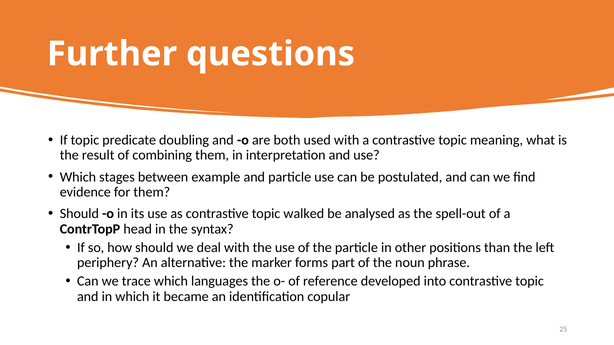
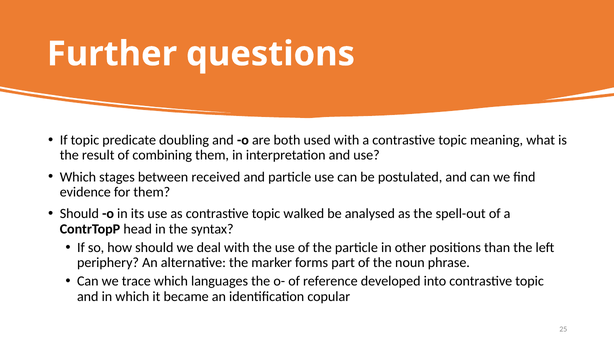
example: example -> received
